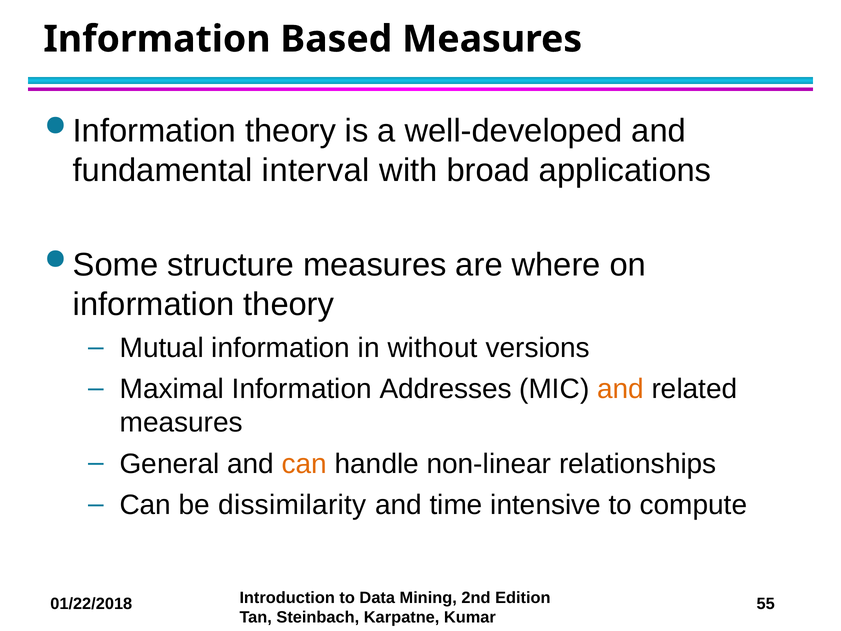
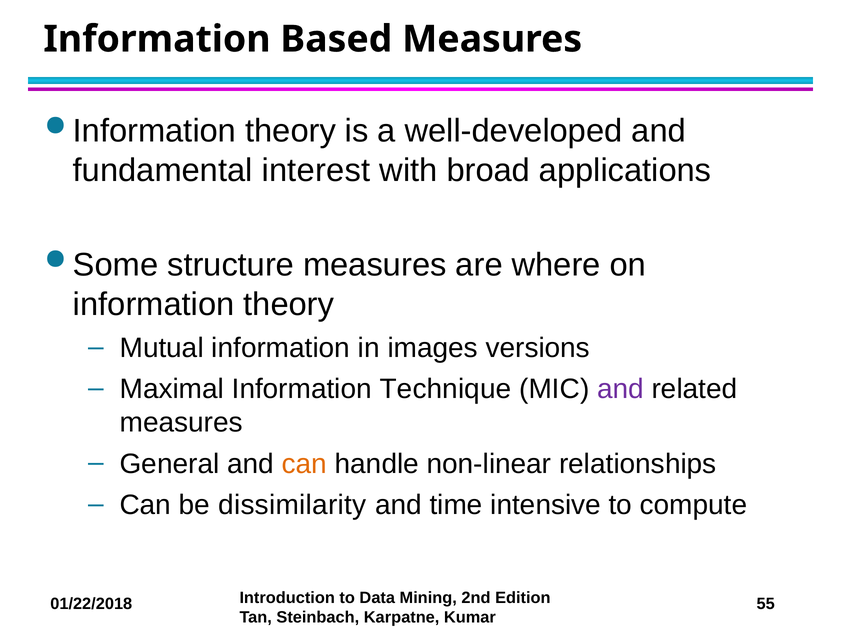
interval: interval -> interest
without: without -> images
Addresses: Addresses -> Technique
and at (620, 389) colour: orange -> purple
